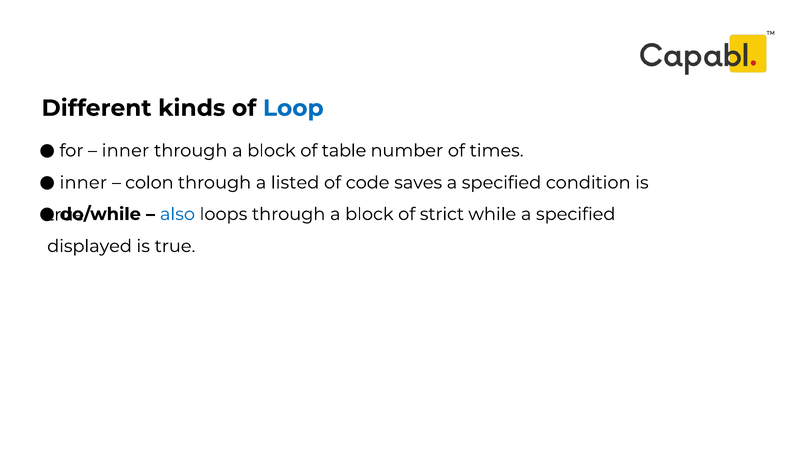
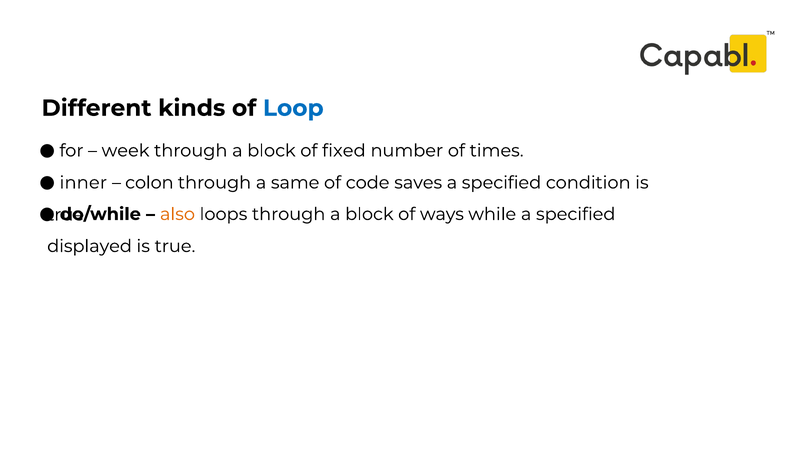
inner at (125, 151): inner -> week
table: table -> fixed
listed: listed -> same
also colour: blue -> orange
strict: strict -> ways
